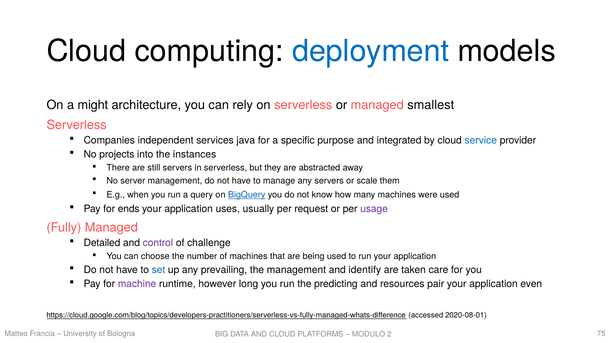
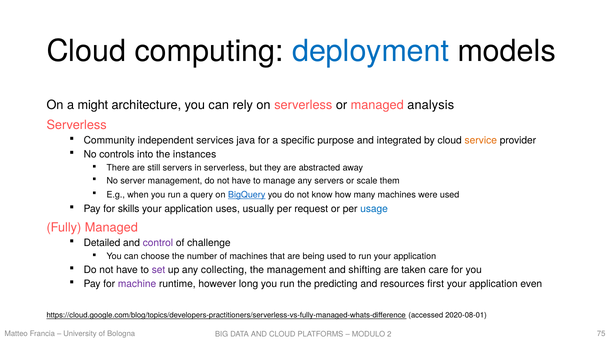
smallest: smallest -> analysis
Companies: Companies -> Community
service colour: blue -> orange
projects: projects -> controls
ends: ends -> skills
usage colour: purple -> blue
set colour: blue -> purple
prevailing: prevailing -> collecting
identify: identify -> shifting
pair: pair -> first
